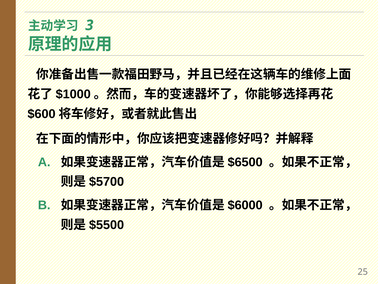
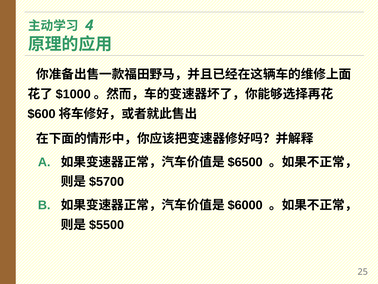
3: 3 -> 4
